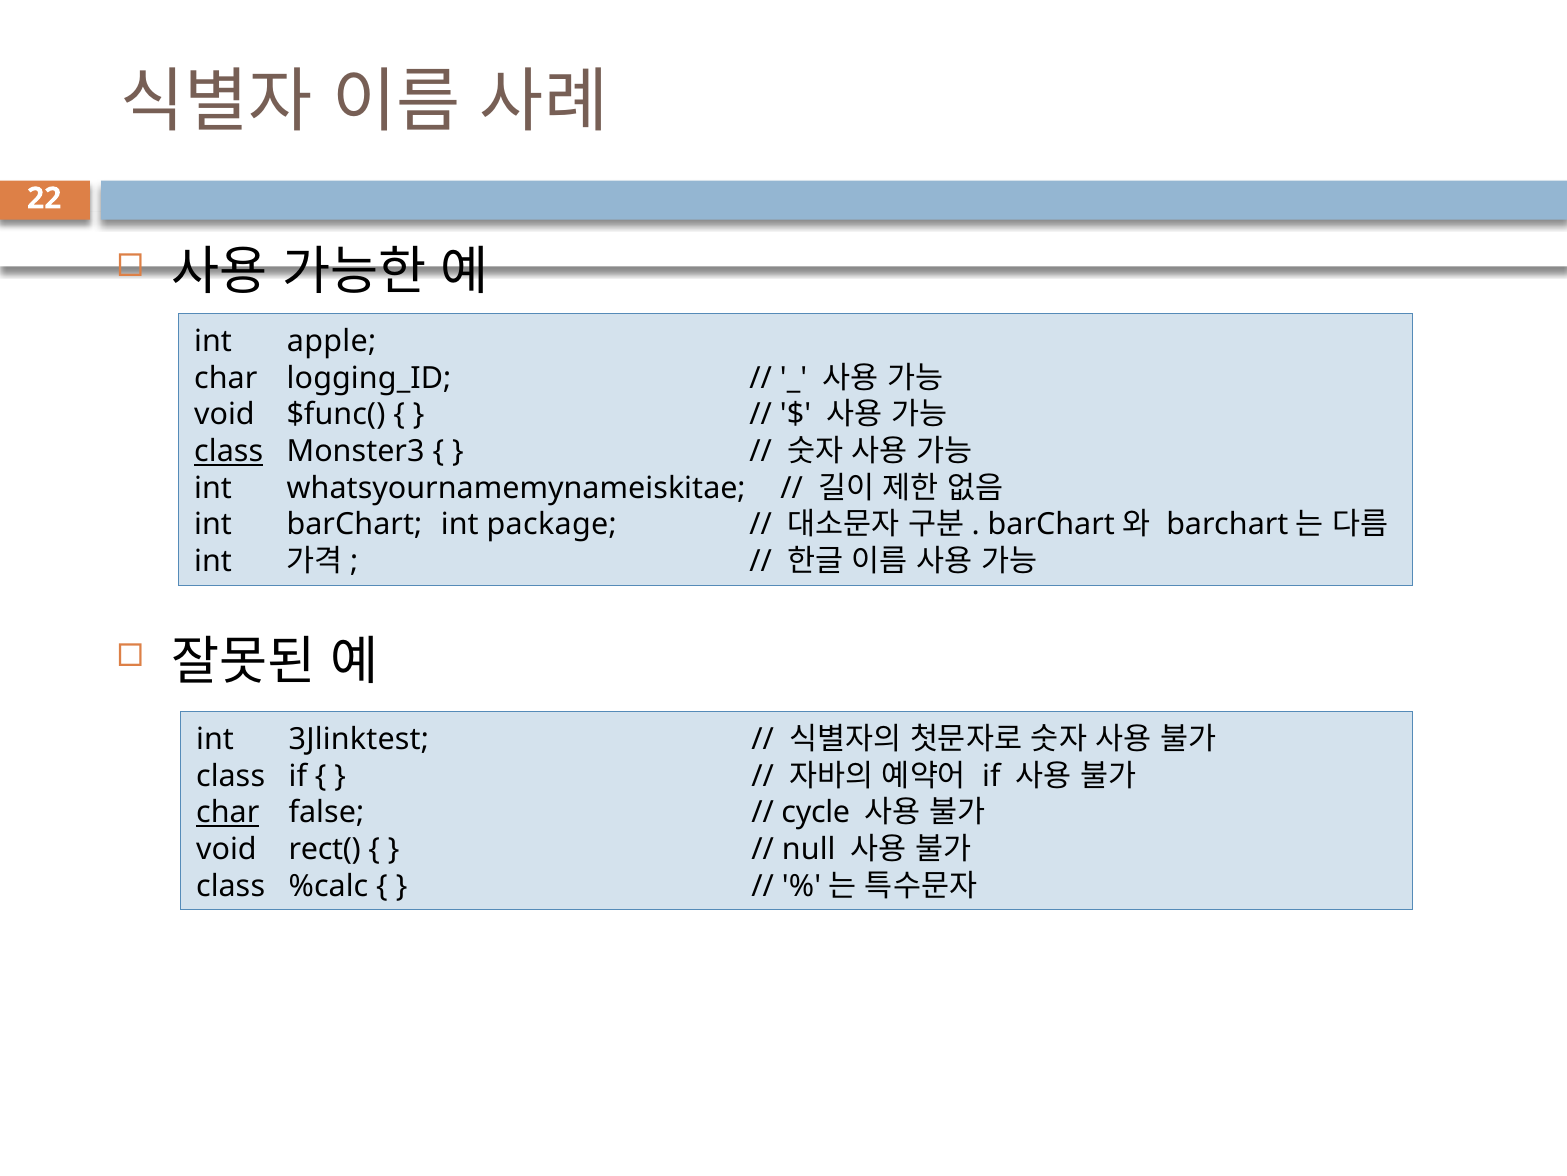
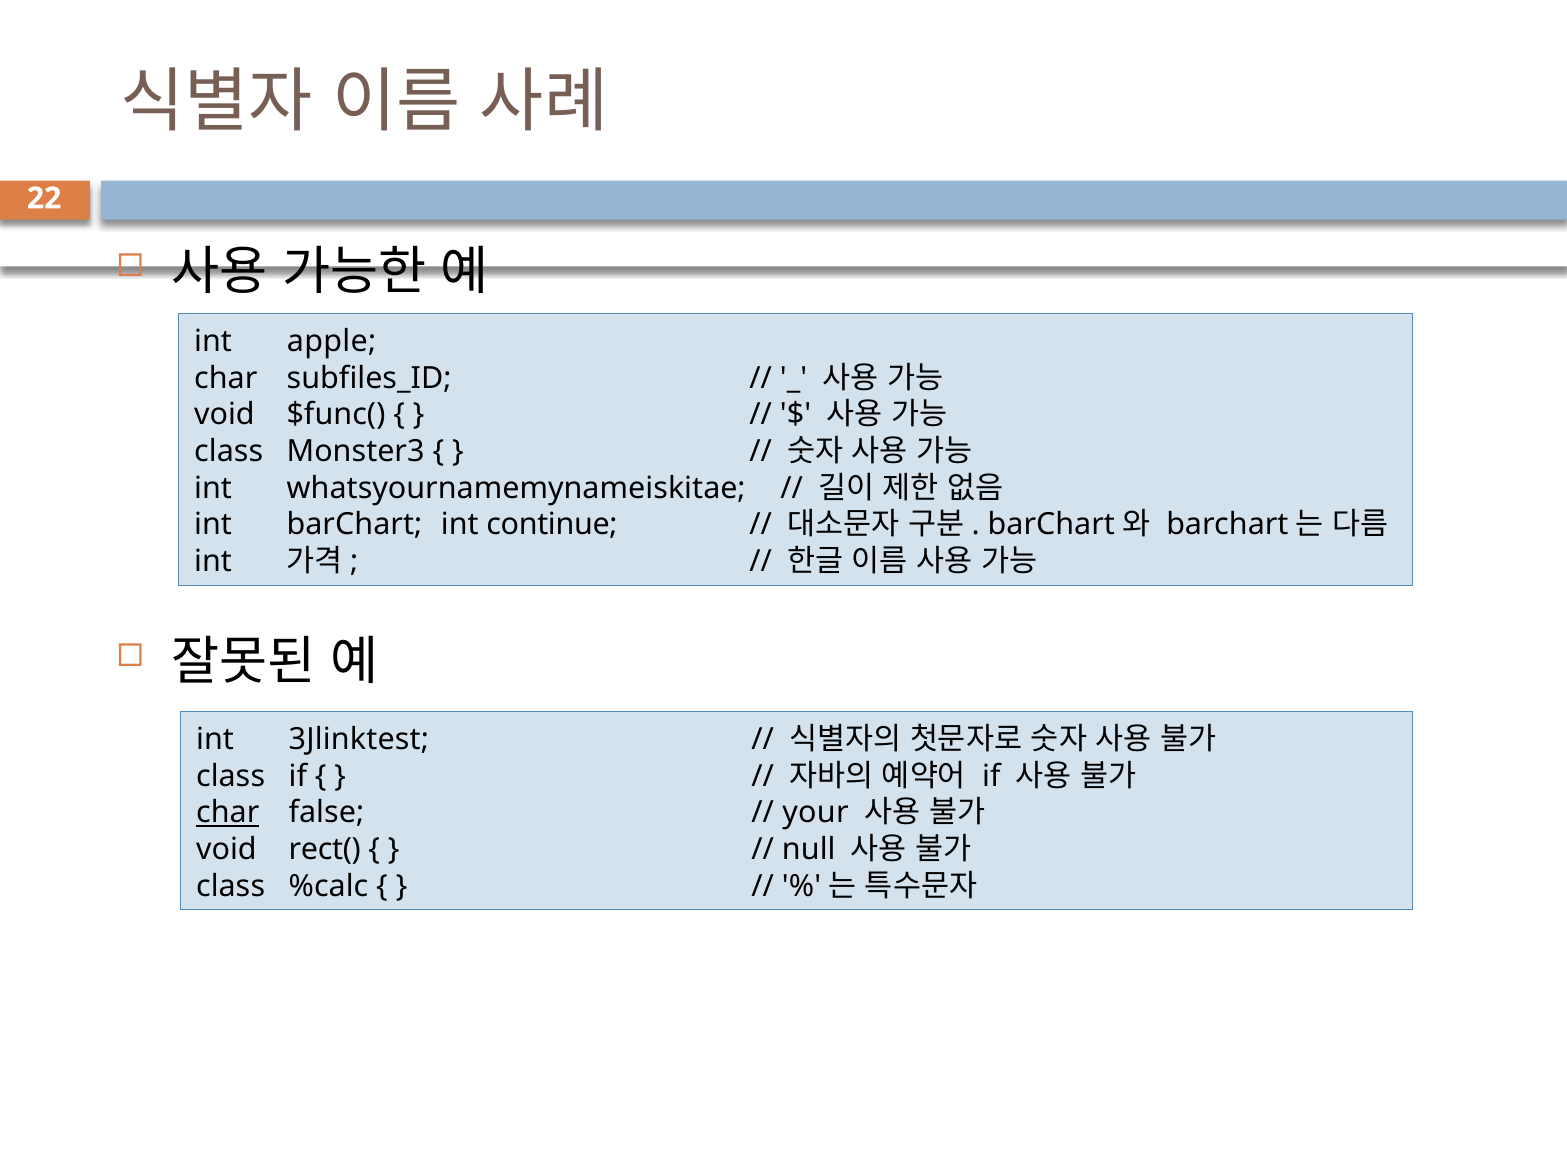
logging_ID: logging_ID -> subfiles_ID
class at (229, 451) underline: present -> none
package: package -> continue
cycle: cycle -> your
